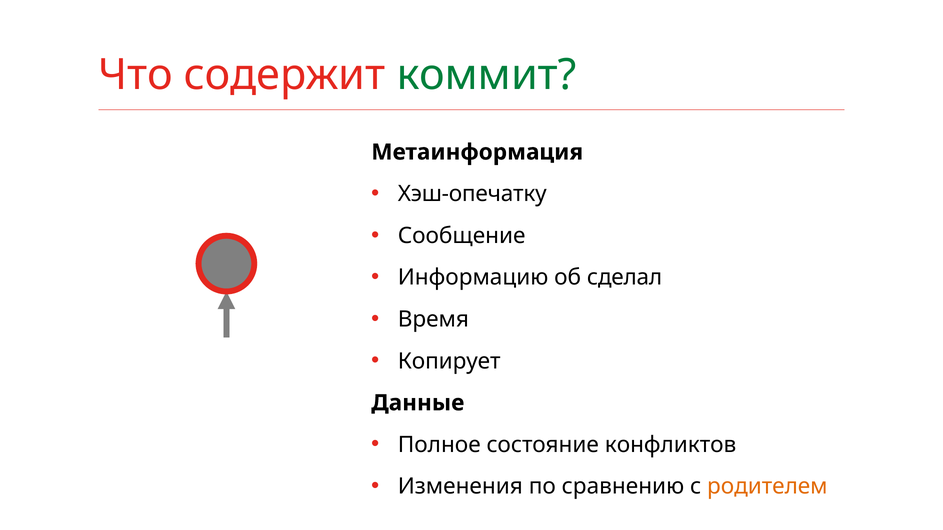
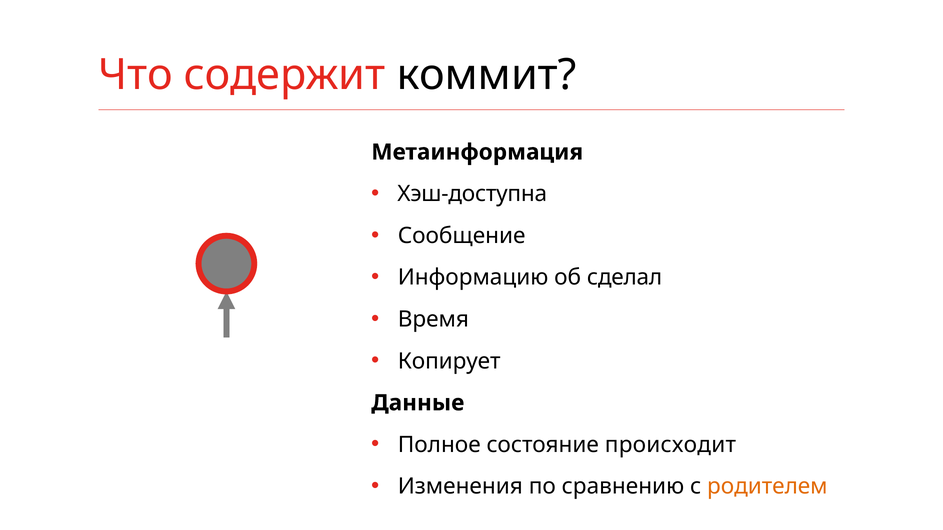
коммит colour: green -> black
Хэш-опечатку: Хэш-опечатку -> Хэш-доступна
конфликтов: конфликтов -> происходит
